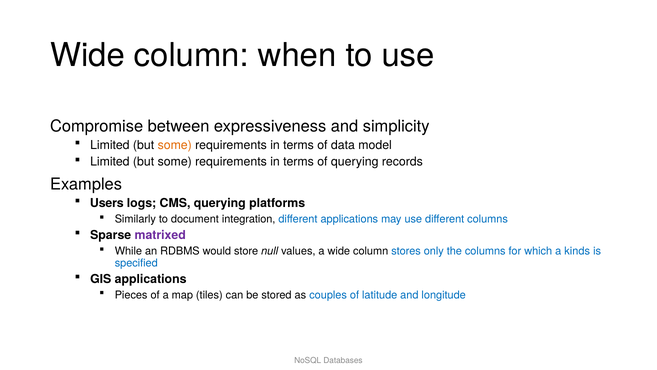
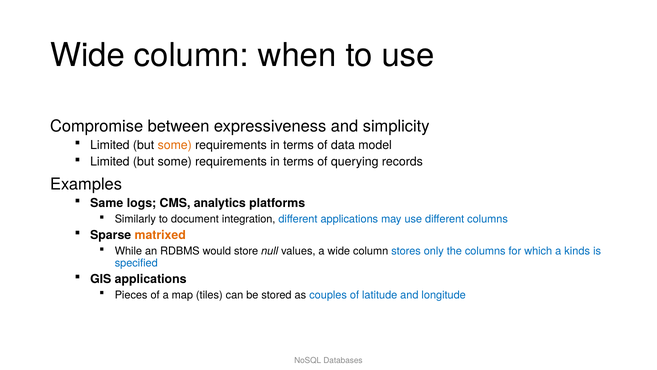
Users: Users -> Same
CMS querying: querying -> analytics
matrixed colour: purple -> orange
